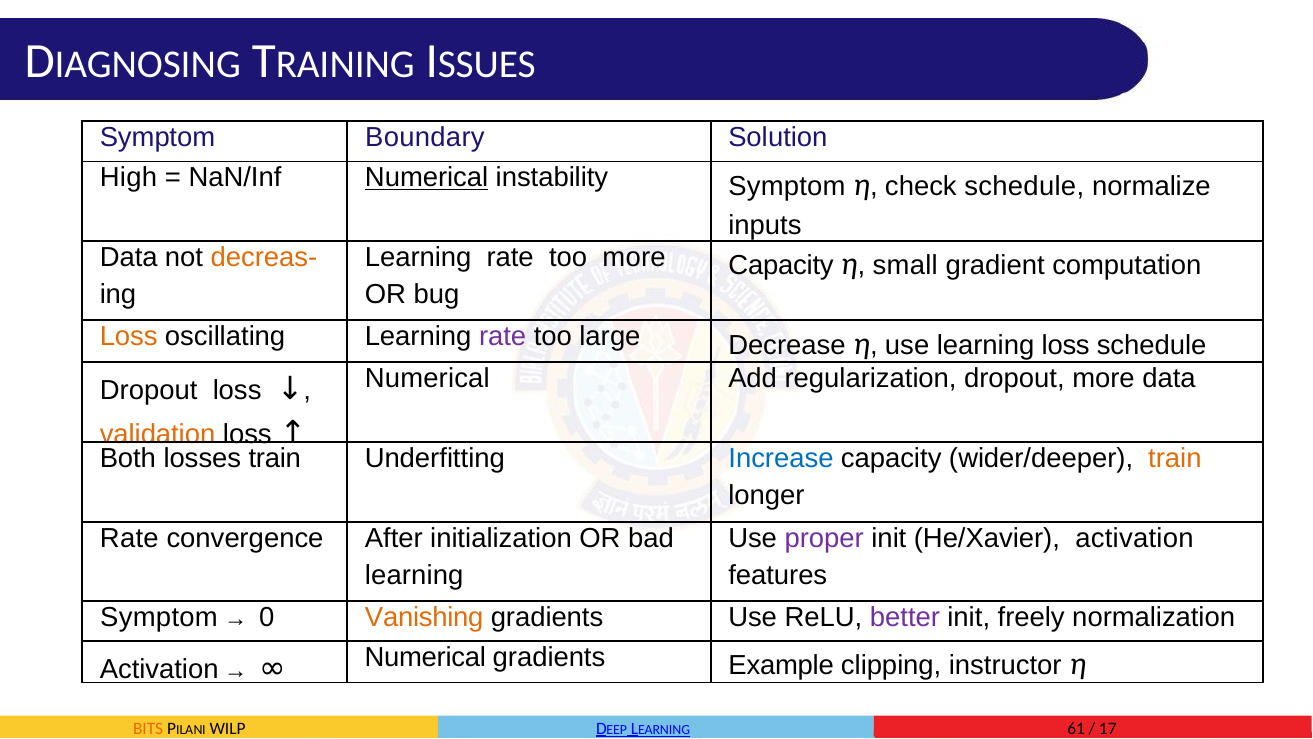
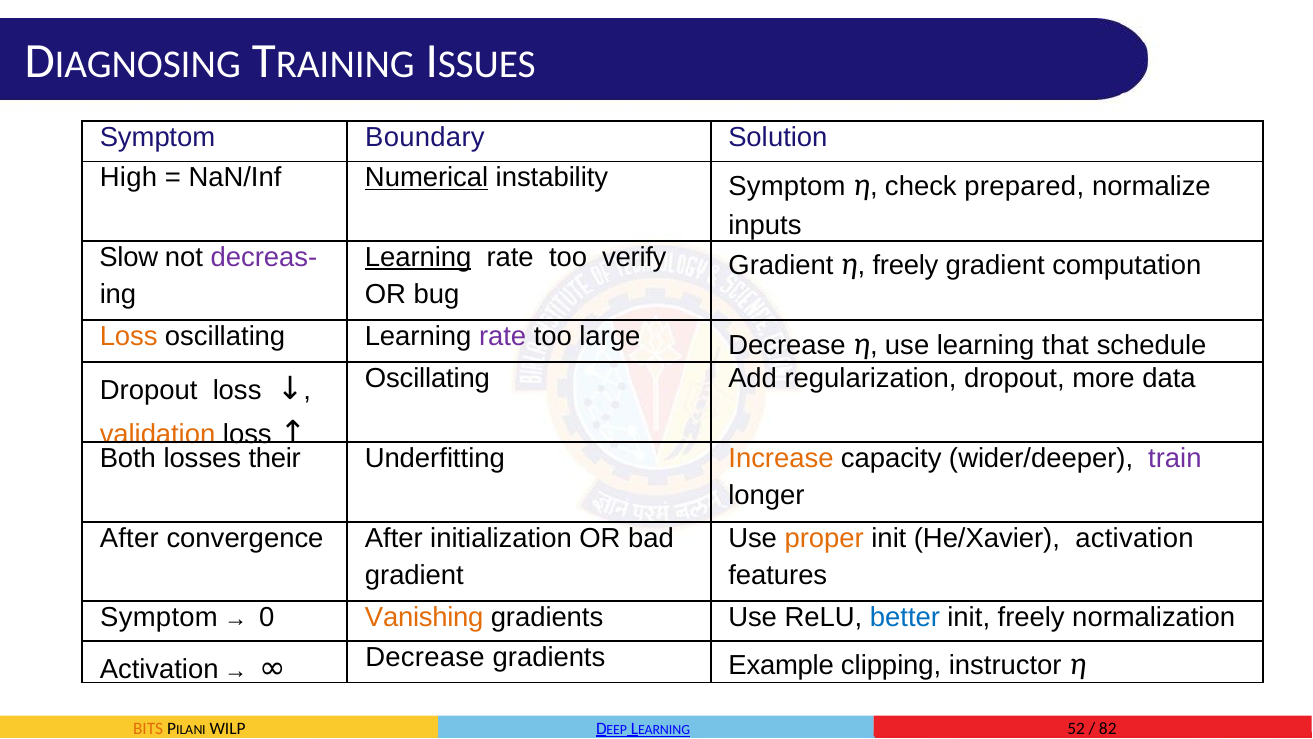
check schedule: schedule -> prepared
Data at (129, 257): Data -> Slow
decreas- colour: orange -> purple
Learning at (418, 257) underline: none -> present
too more: more -> verify
Capacity at (781, 266): Capacity -> Gradient
η small: small -> freely
learning loss: loss -> that
Numerical at (427, 378): Numerical -> Oscillating
losses train: train -> their
Increase colour: blue -> orange
train at (1175, 459) colour: orange -> purple
Rate at (129, 538): Rate -> After
proper colour: purple -> orange
learning at (414, 575): learning -> gradient
better colour: purple -> blue
Numerical at (425, 657): Numerical -> Decrease
61: 61 -> 52
17: 17 -> 82
